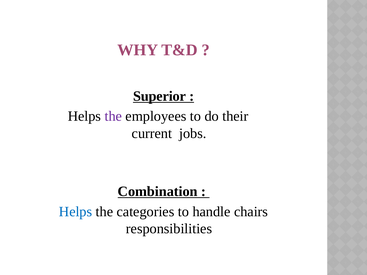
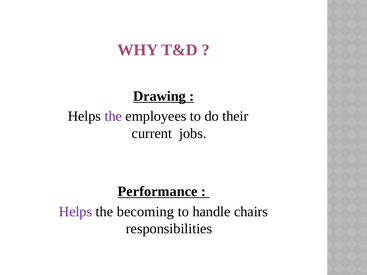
Superior: Superior -> Drawing
Combination: Combination -> Performance
Helps at (76, 212) colour: blue -> purple
categories: categories -> becoming
